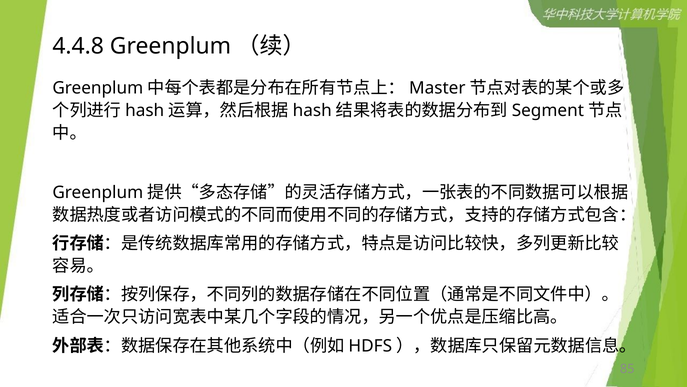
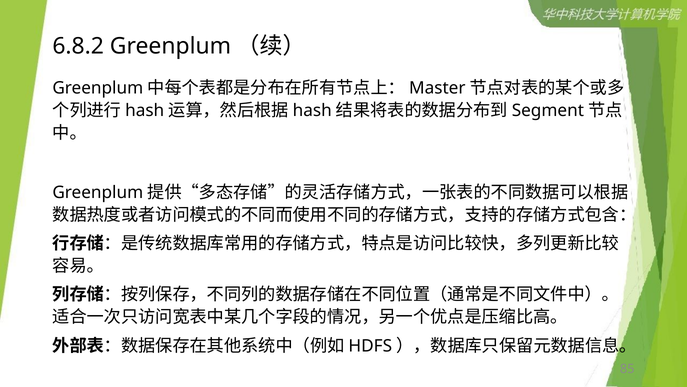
4.4.8: 4.4.8 -> 6.8.2
